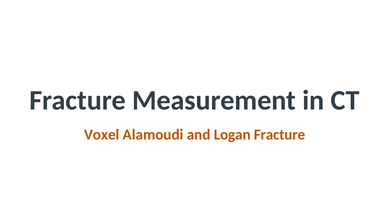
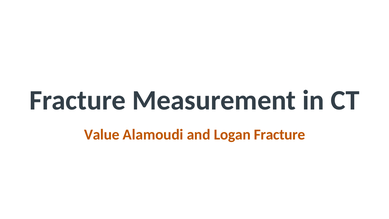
Voxel: Voxel -> Value
